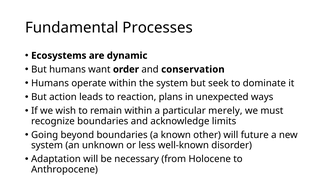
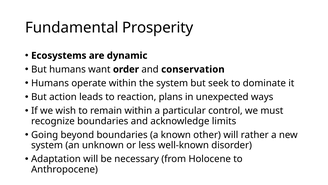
Processes: Processes -> Prosperity
merely: merely -> control
future: future -> rather
